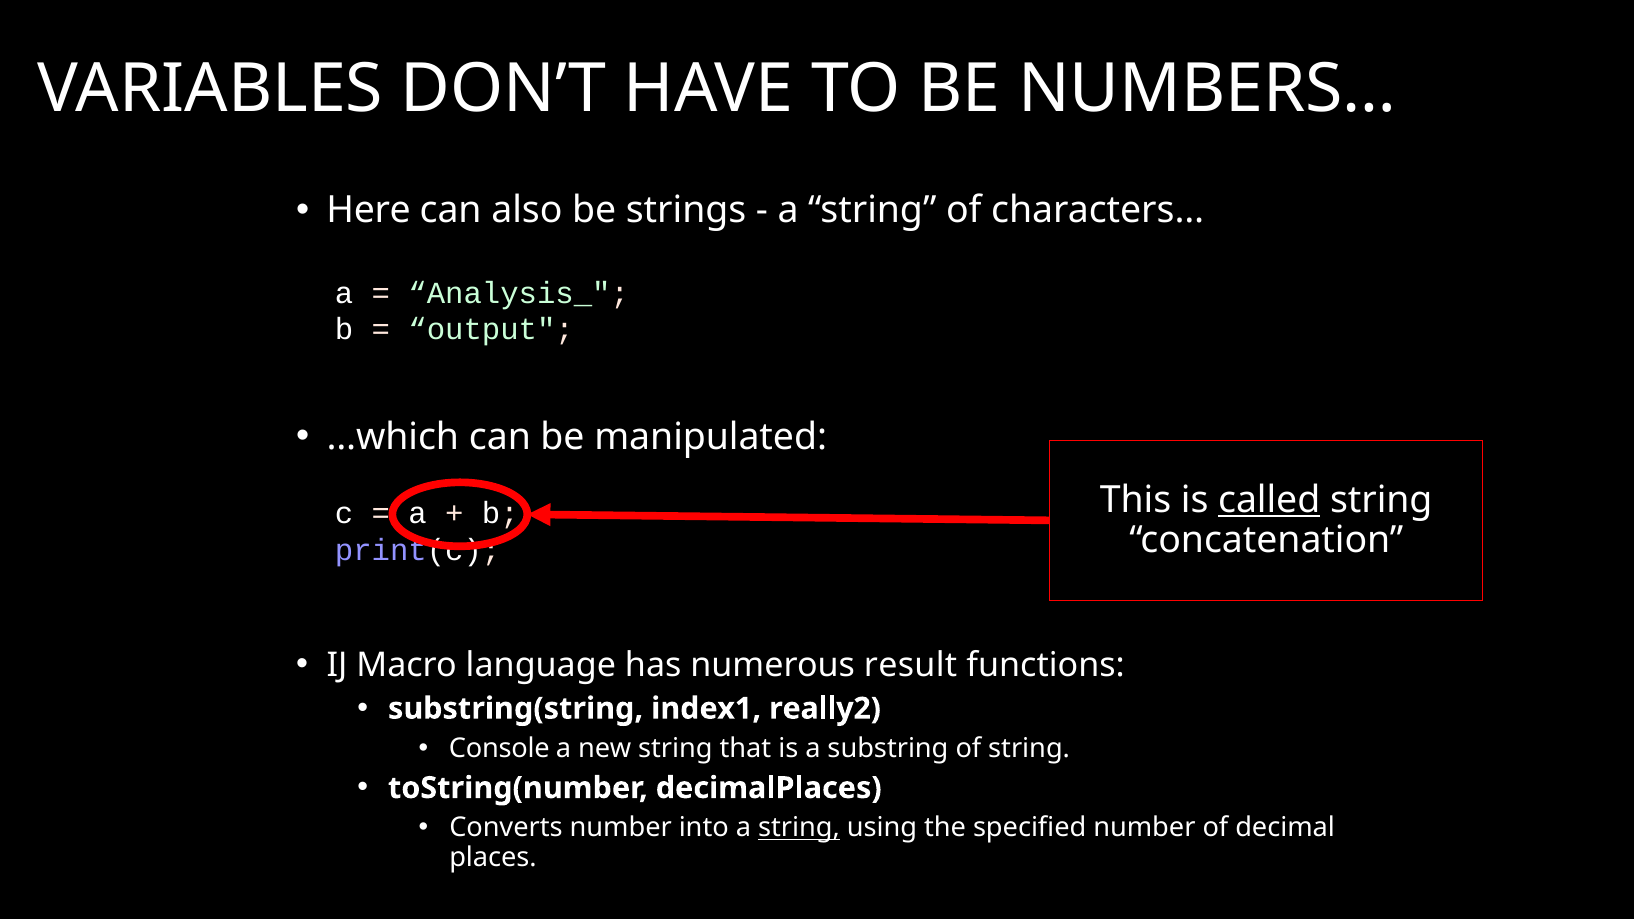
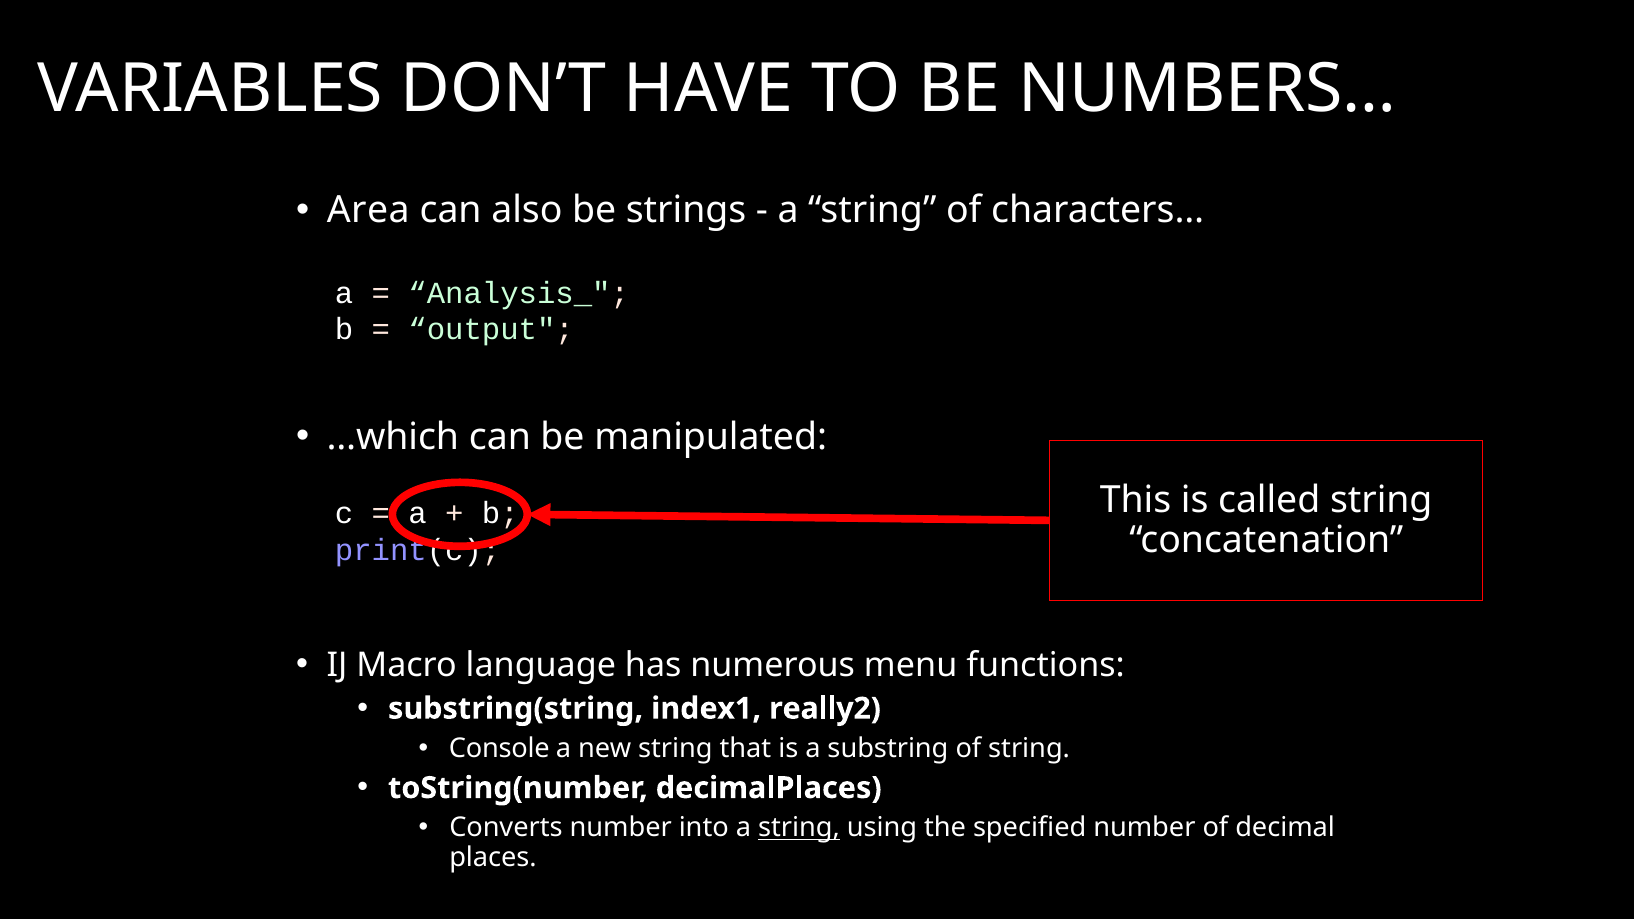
Here: Here -> Area
called underline: present -> none
result: result -> menu
